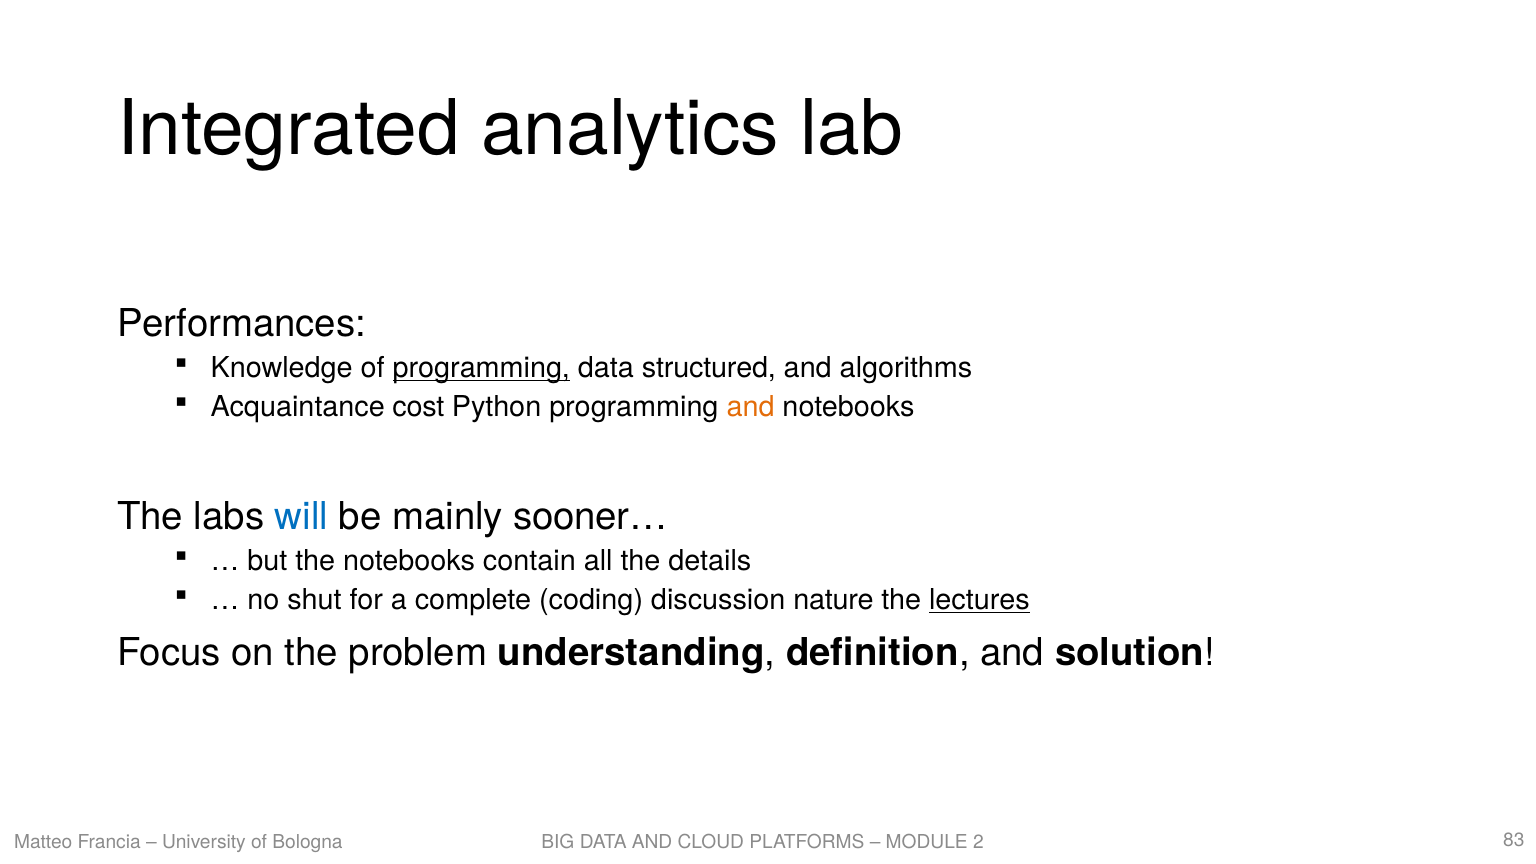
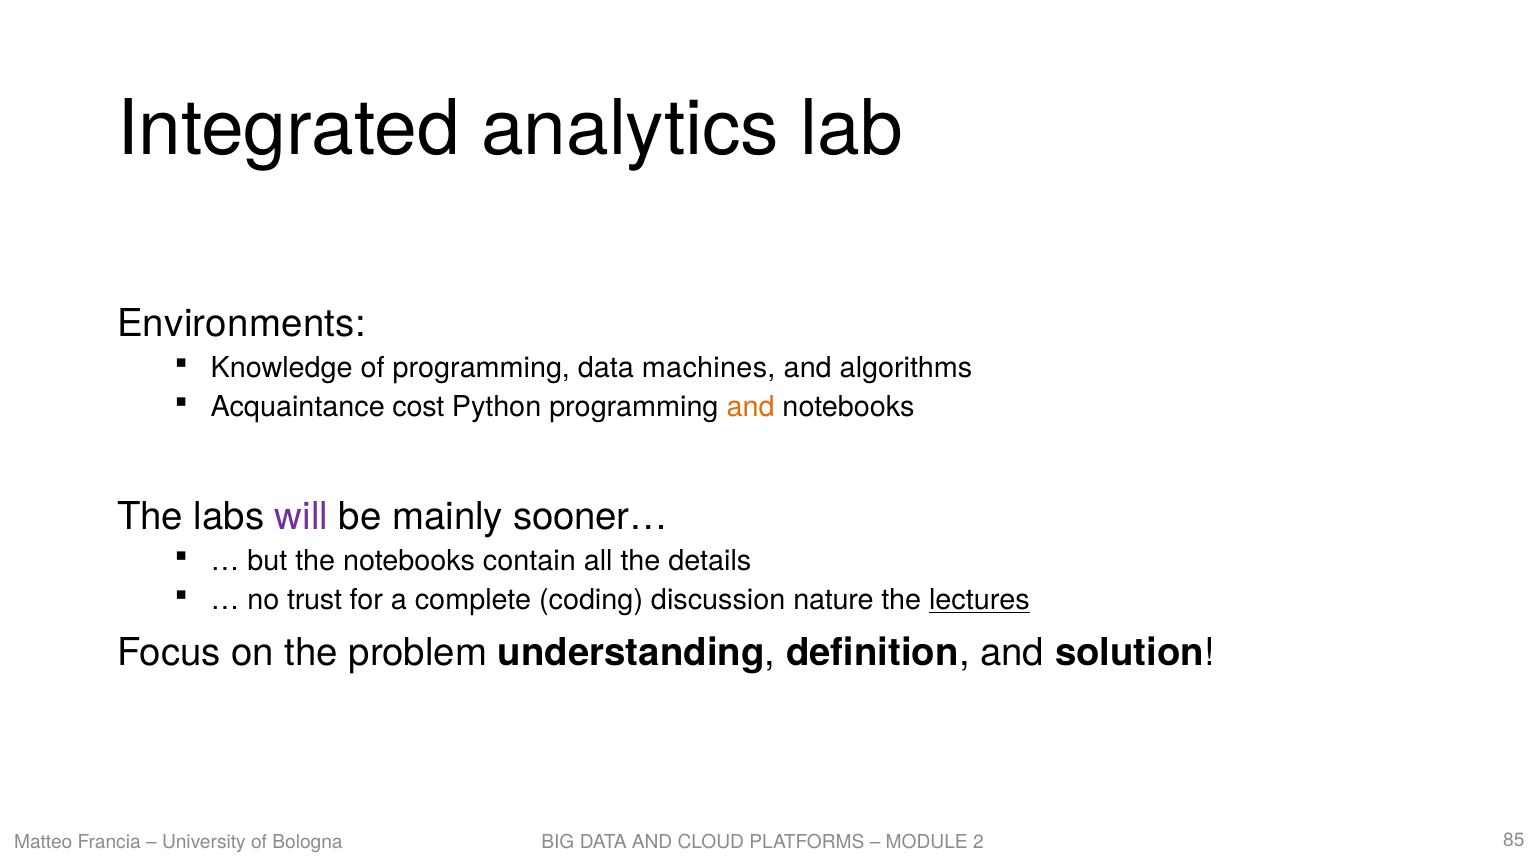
Performances: Performances -> Environments
programming at (481, 368) underline: present -> none
structured: structured -> machines
will colour: blue -> purple
shut: shut -> trust
83: 83 -> 85
